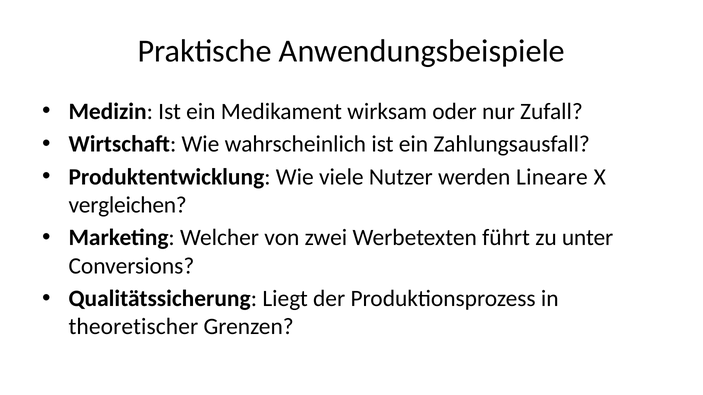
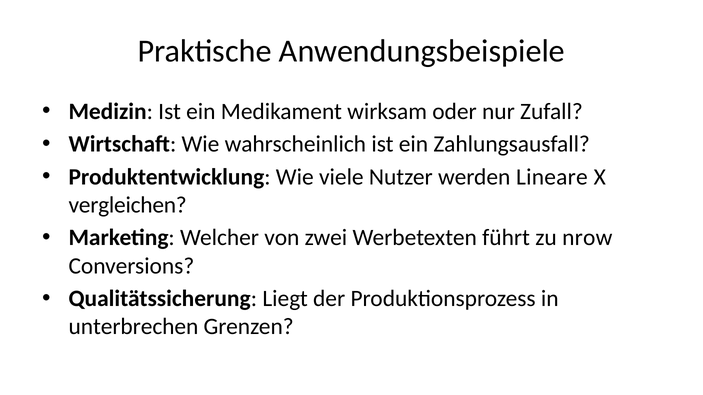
unter: unter -> nrow
theoretischer: theoretischer -> unterbrechen
